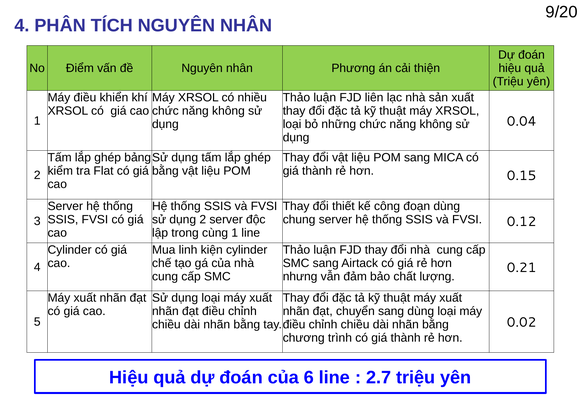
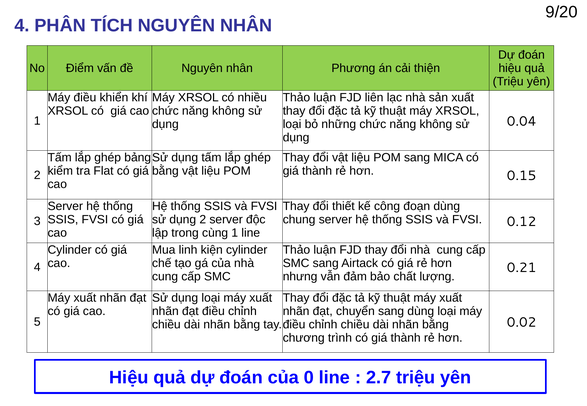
6: 6 -> 0
